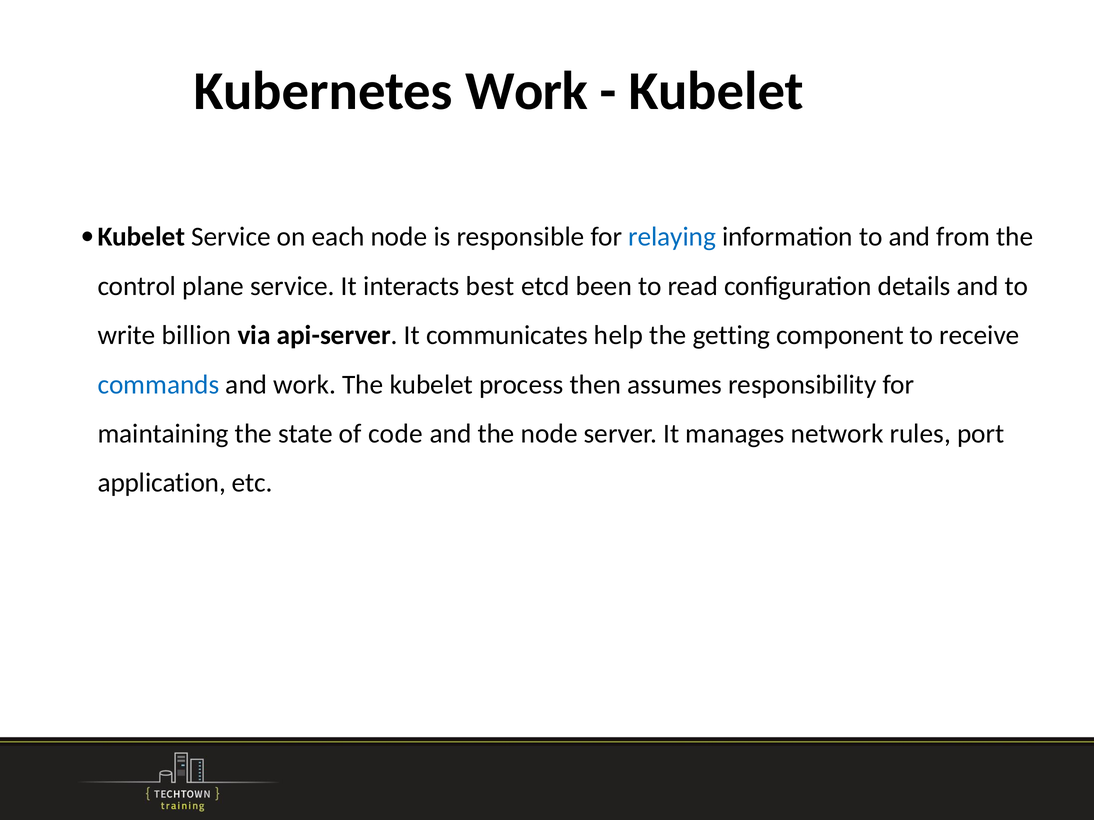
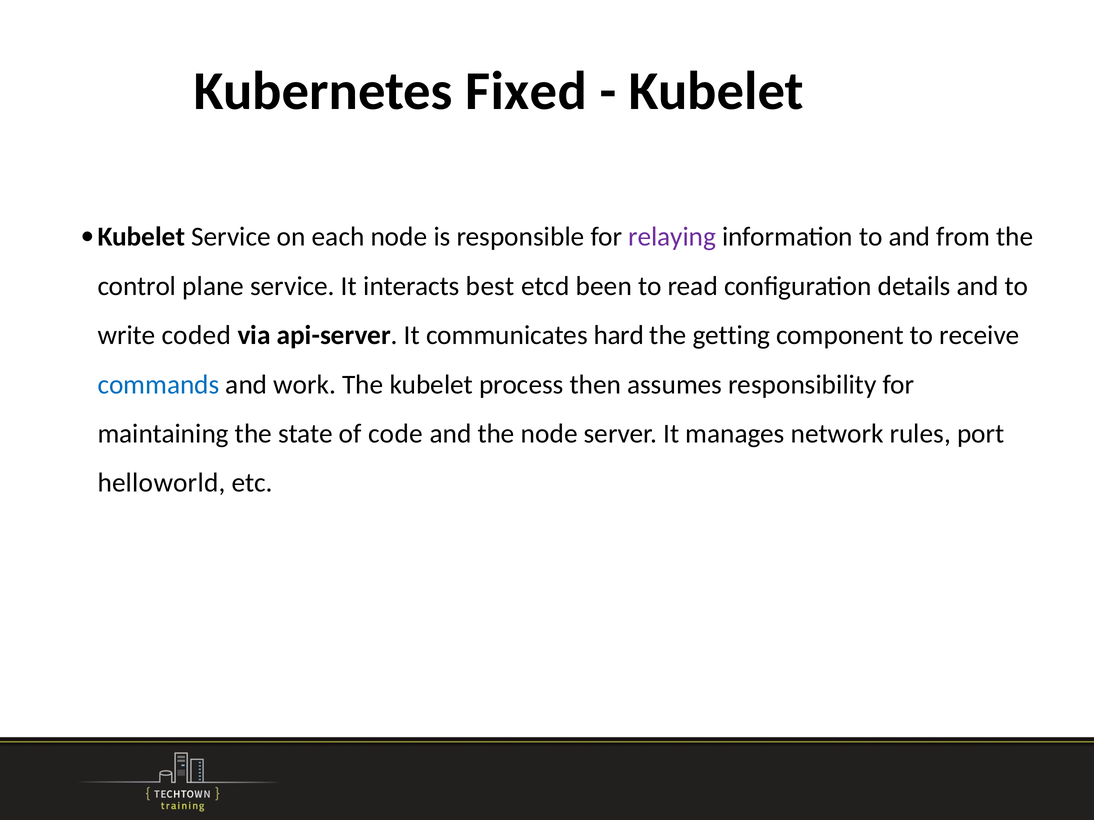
Kubernetes Work: Work -> Fixed
relaying colour: blue -> purple
billion: billion -> coded
help: help -> hard
application: application -> helloworld
